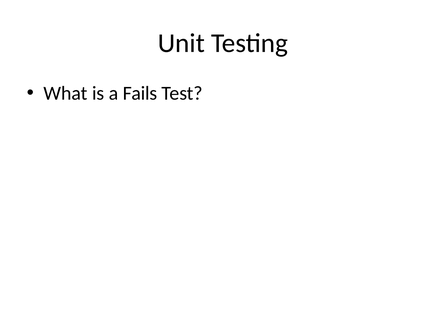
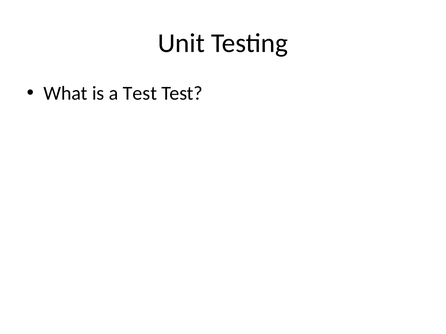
a Fails: Fails -> Test
